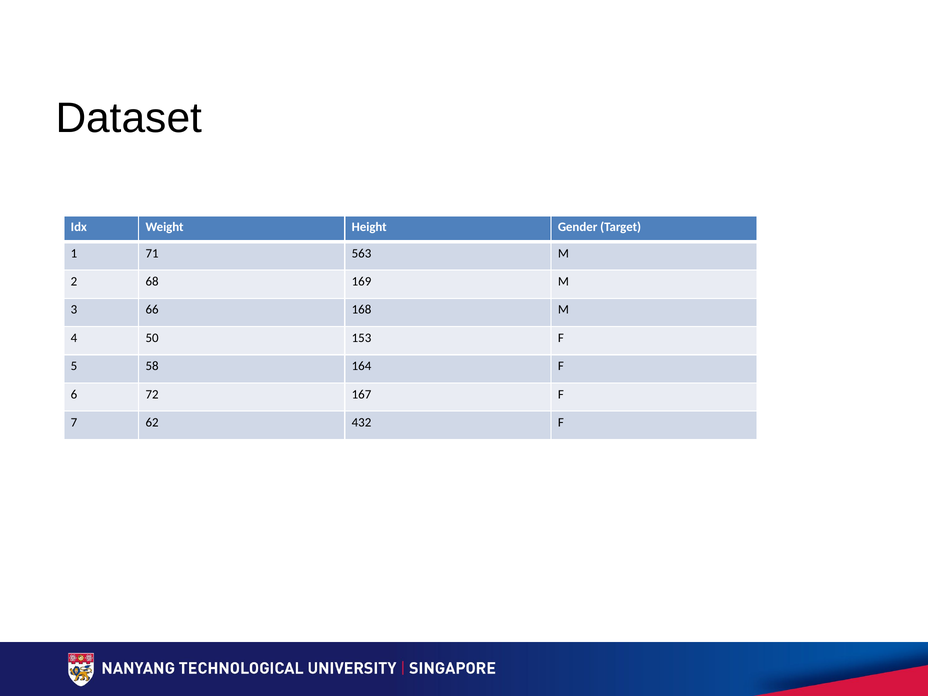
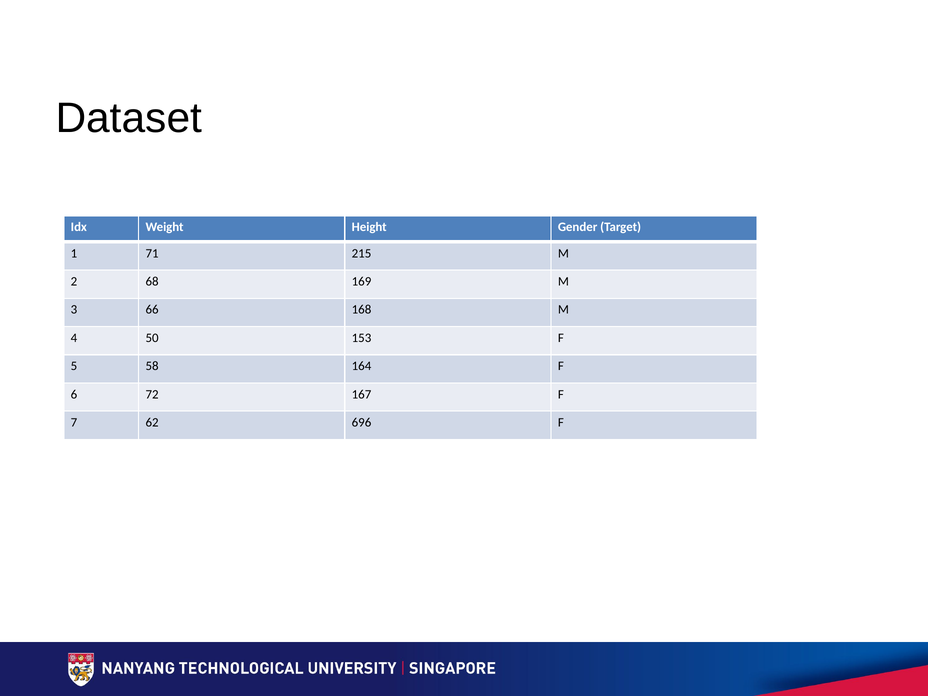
563: 563 -> 215
432: 432 -> 696
